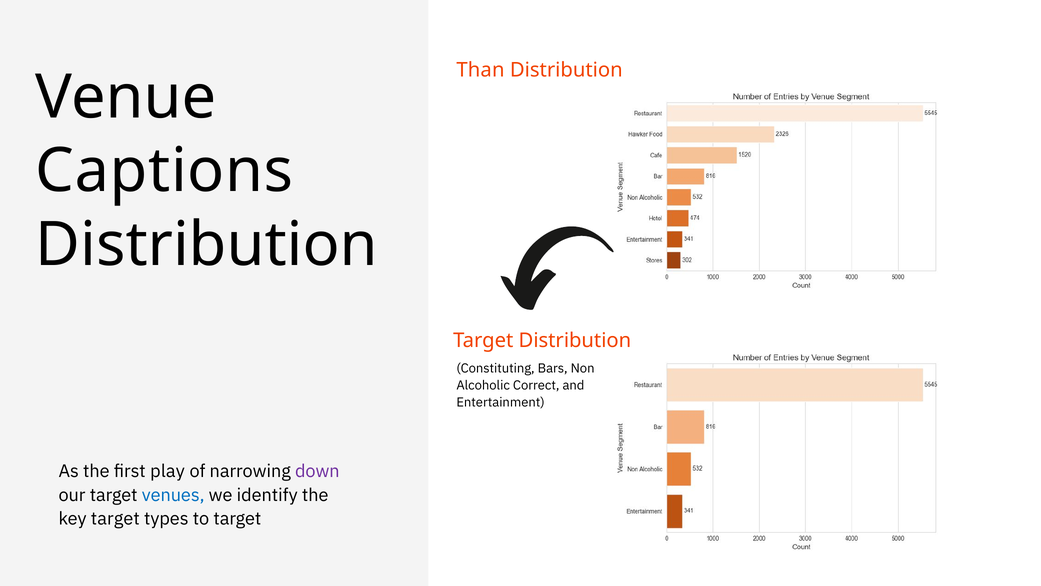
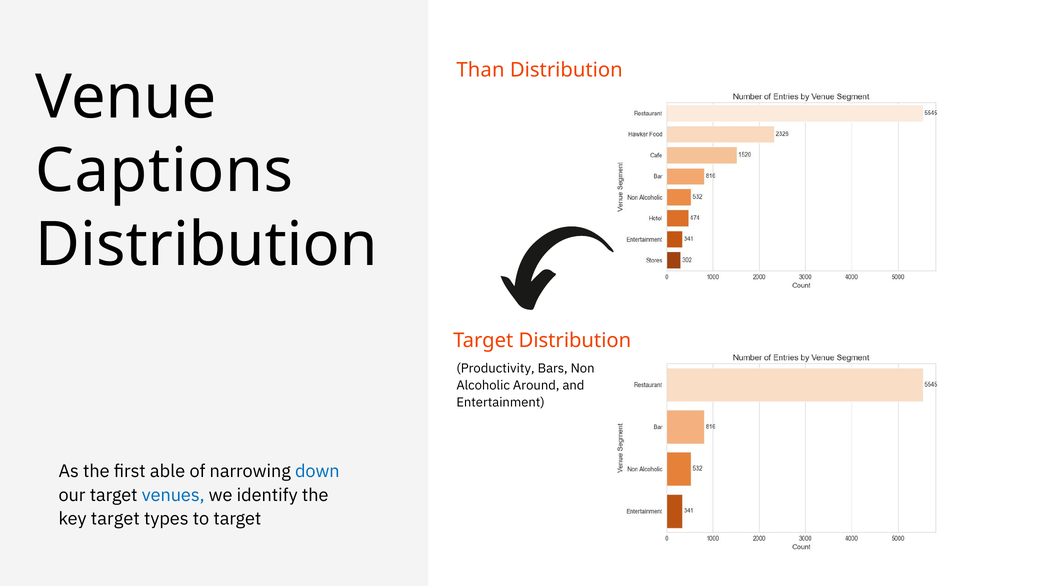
Constituting: Constituting -> Productivity
Correct: Correct -> Around
play: play -> able
down colour: purple -> blue
